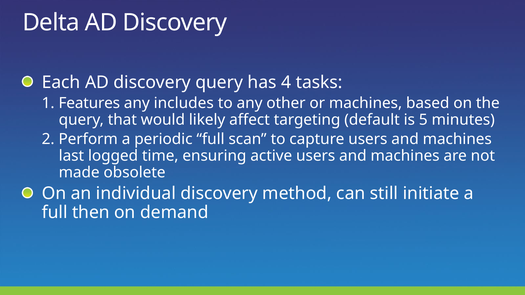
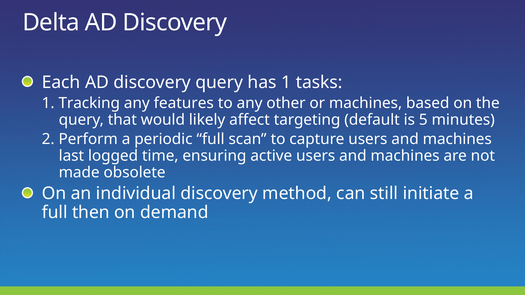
has 4: 4 -> 1
Features: Features -> Tracking
includes: includes -> features
